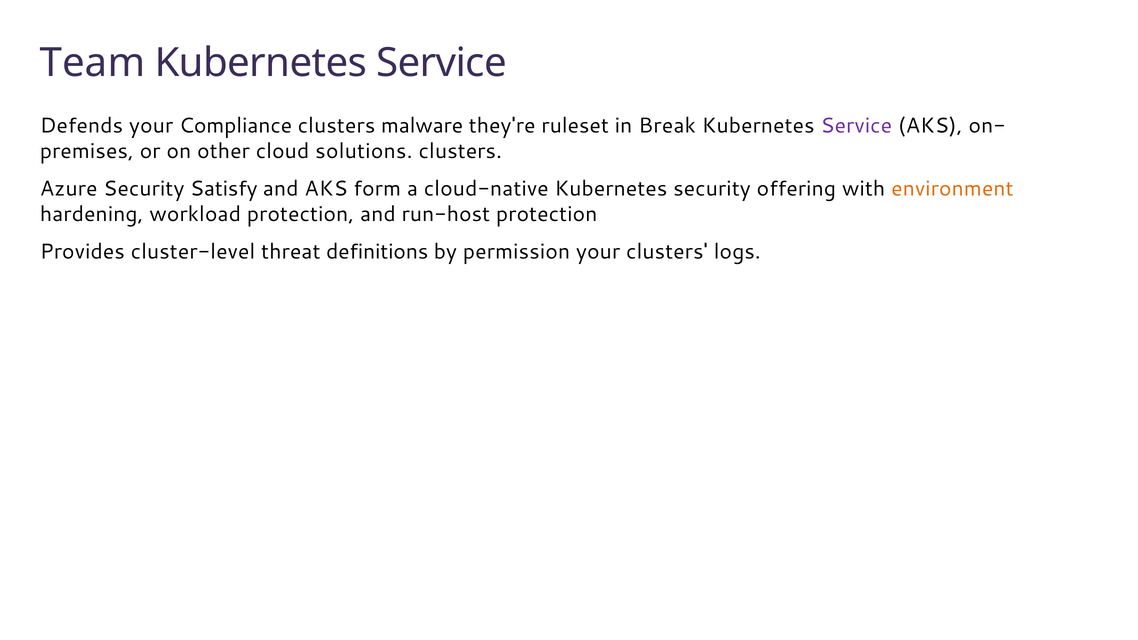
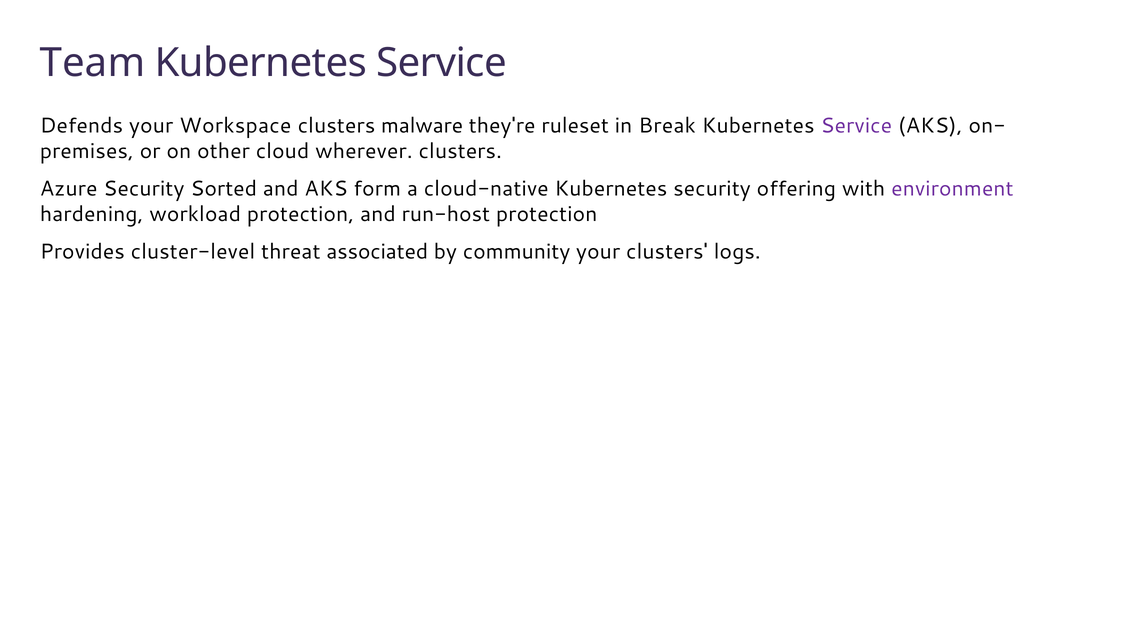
Compliance: Compliance -> Workspace
solutions: solutions -> wherever
Satisfy: Satisfy -> Sorted
environment colour: orange -> purple
definitions: definitions -> associated
permission: permission -> community
